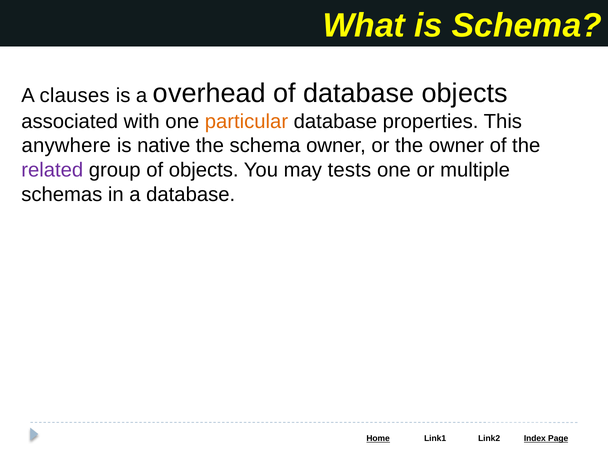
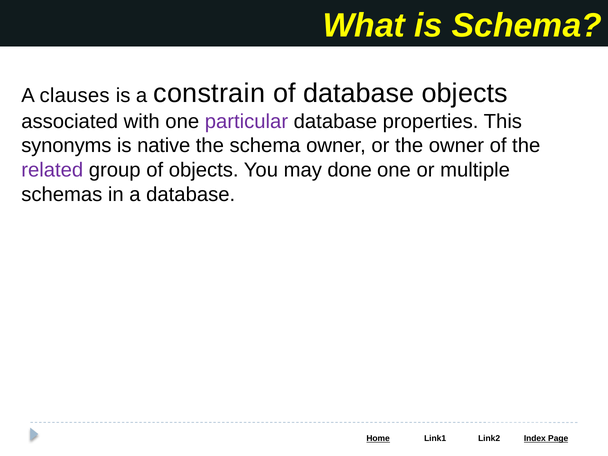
overhead: overhead -> constrain
particular colour: orange -> purple
anywhere: anywhere -> synonyms
tests: tests -> done
